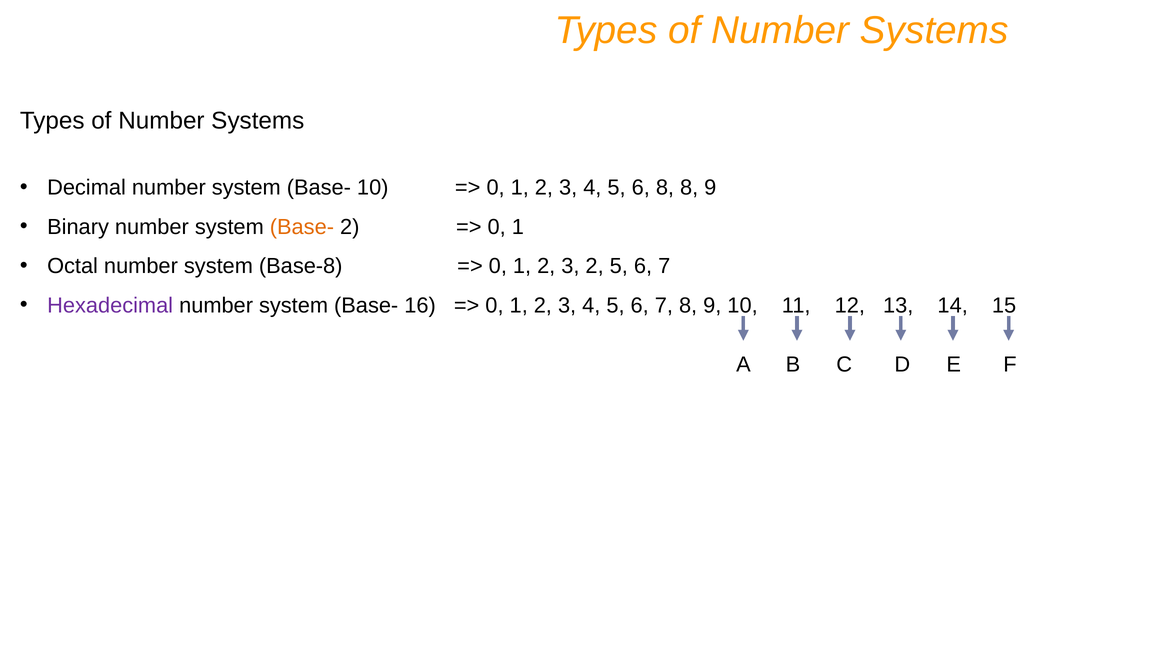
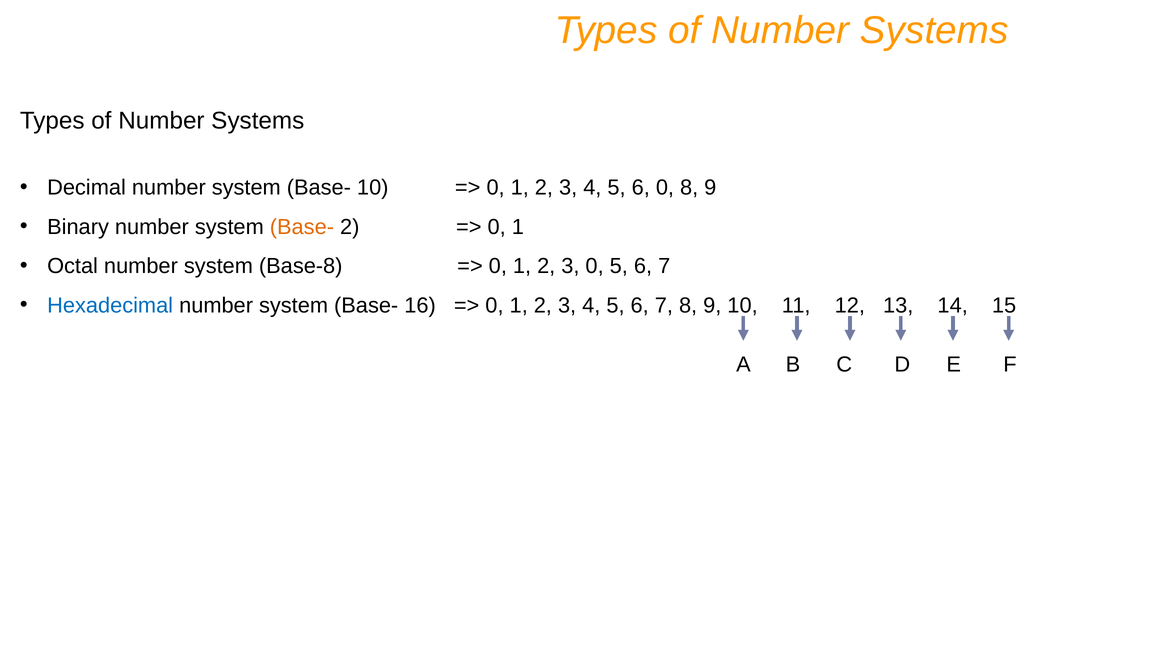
6 8: 8 -> 0
3 2: 2 -> 0
Hexadecimal colour: purple -> blue
